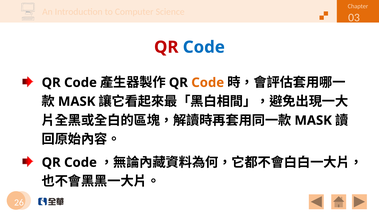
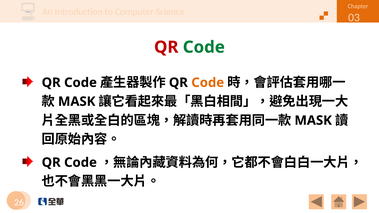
Code at (204, 47) colour: blue -> green
